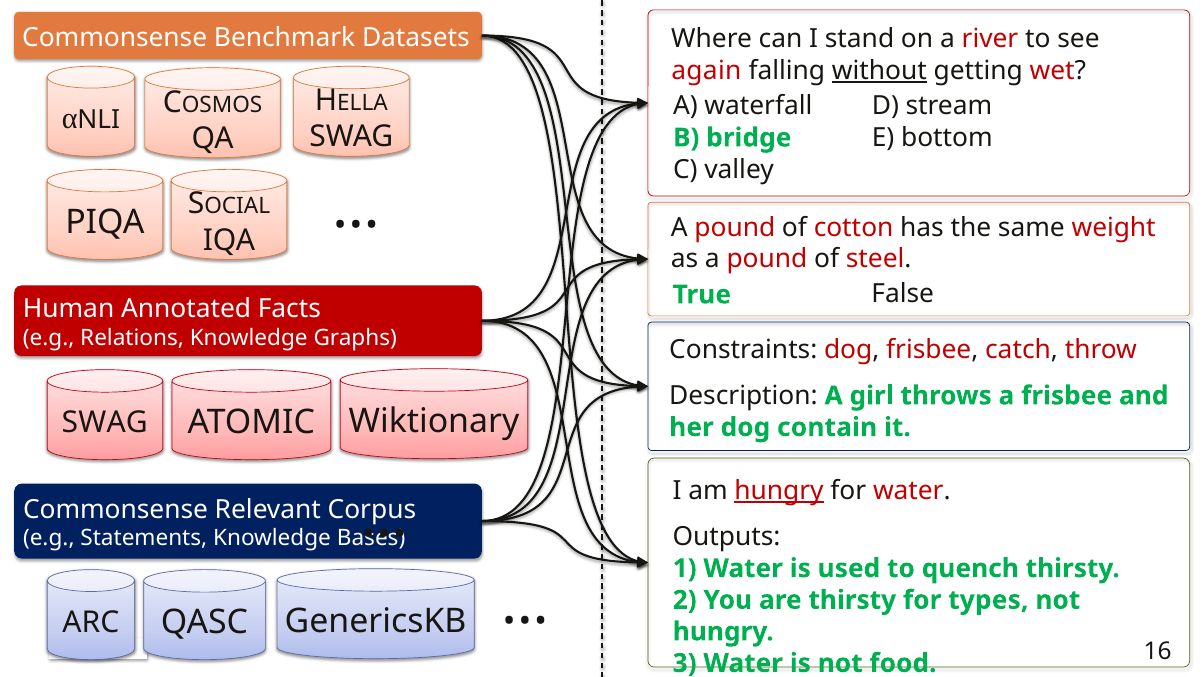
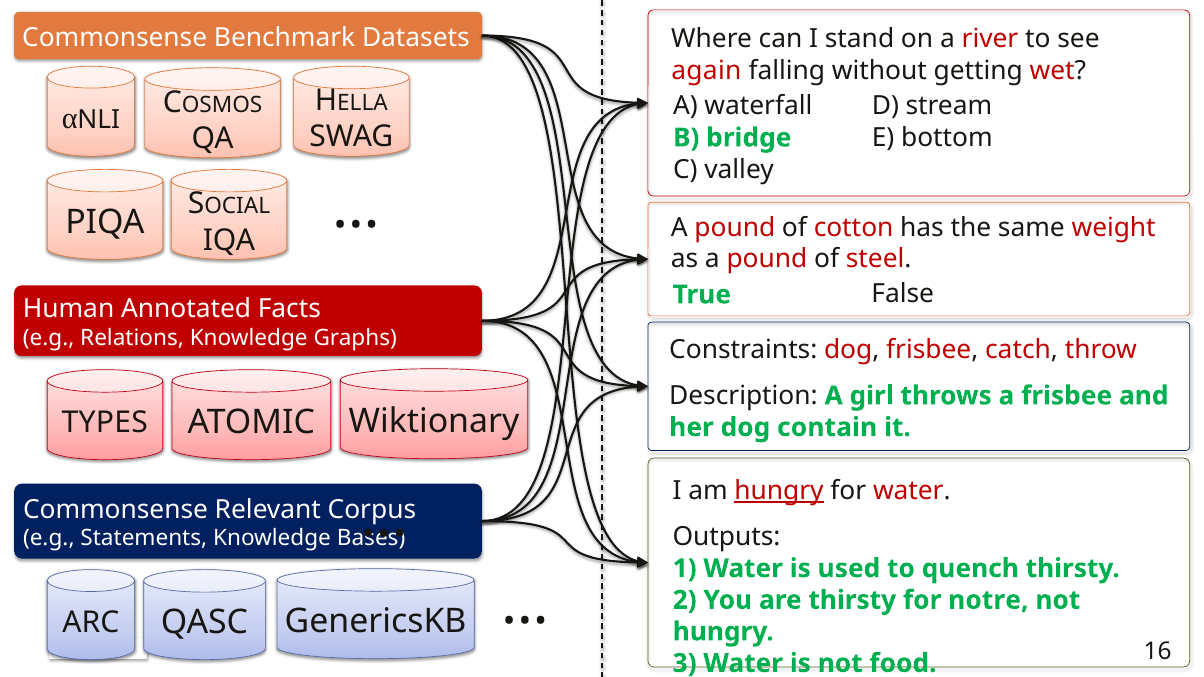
without underline: present -> none
SWAG at (105, 423): SWAG -> TYPES
types: types -> notre
